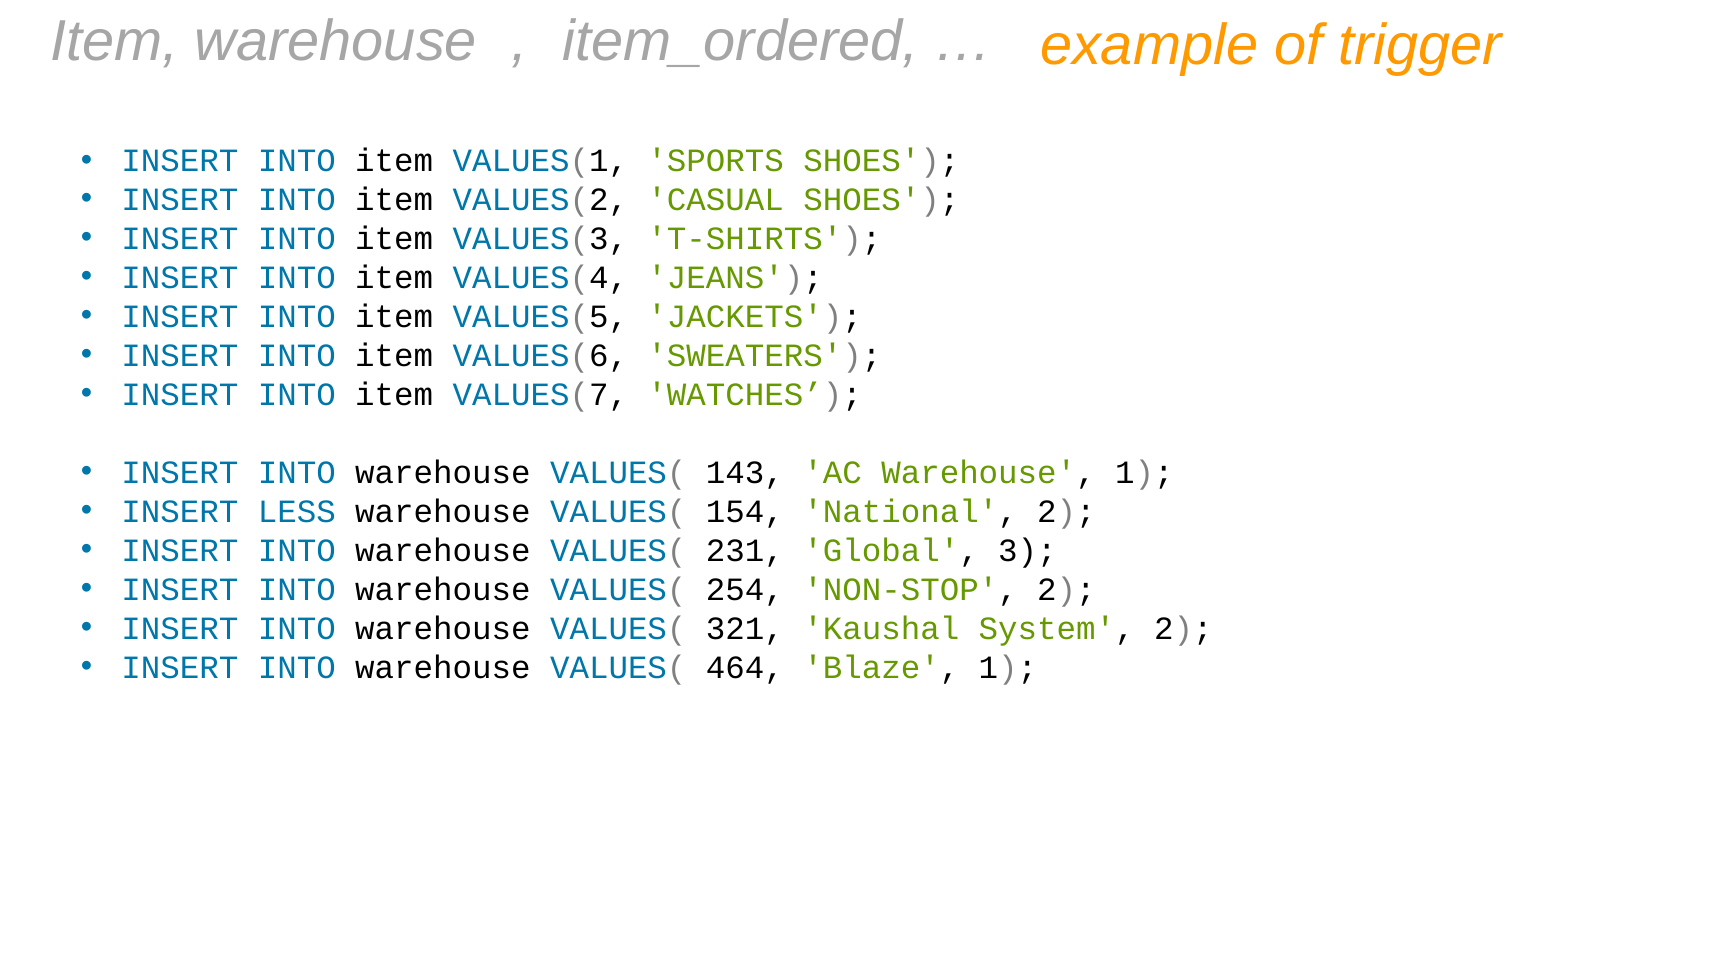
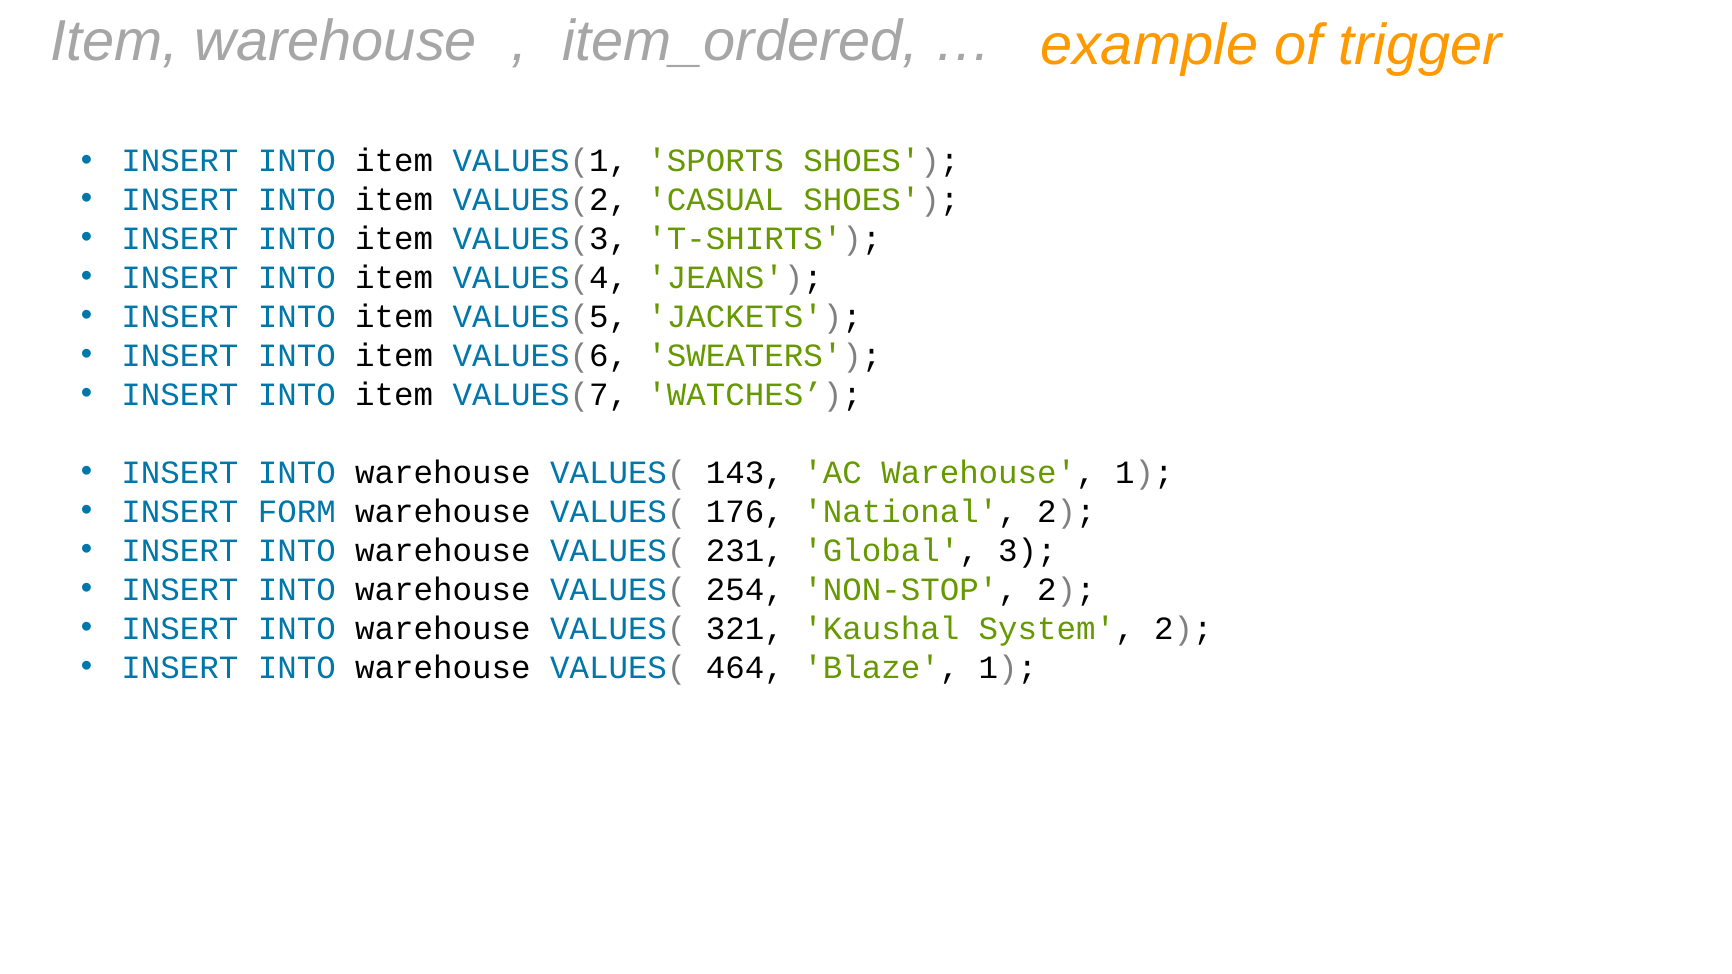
LESS: LESS -> FORM
154: 154 -> 176
